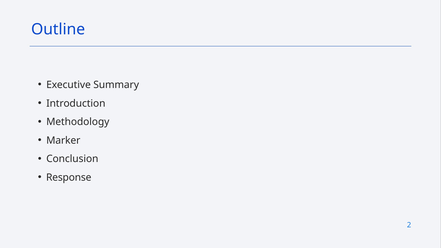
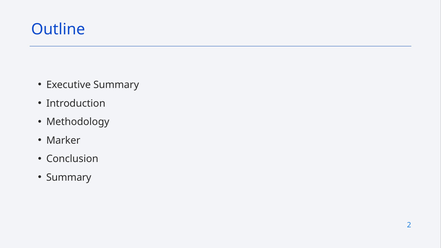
Response at (69, 178): Response -> Summary
